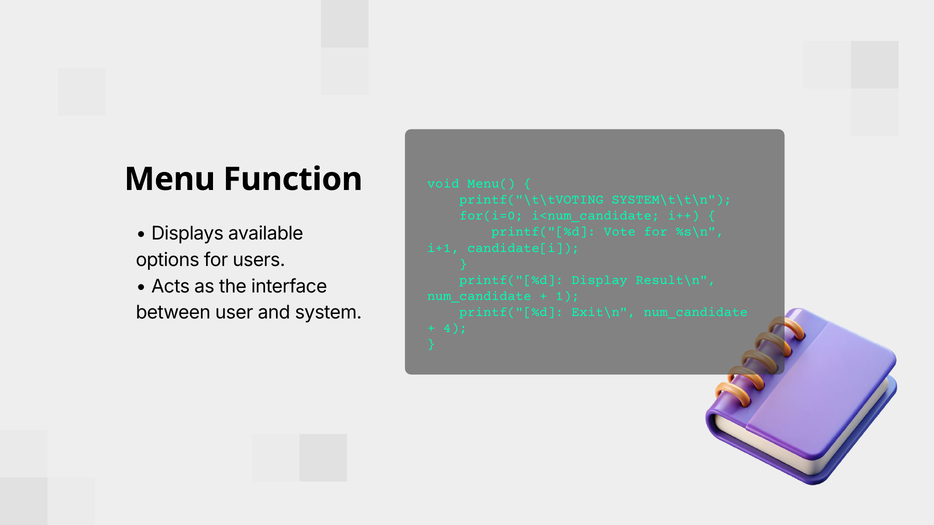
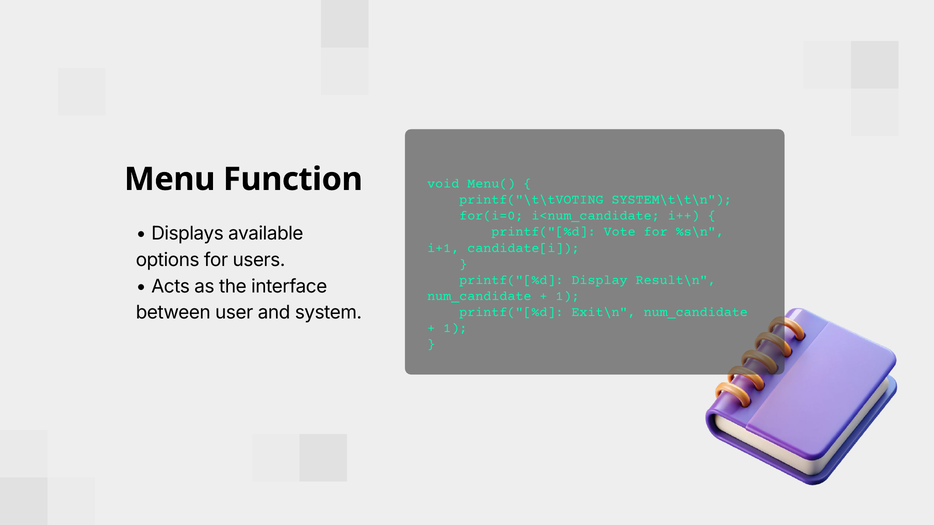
4 at (455, 328): 4 -> 1
